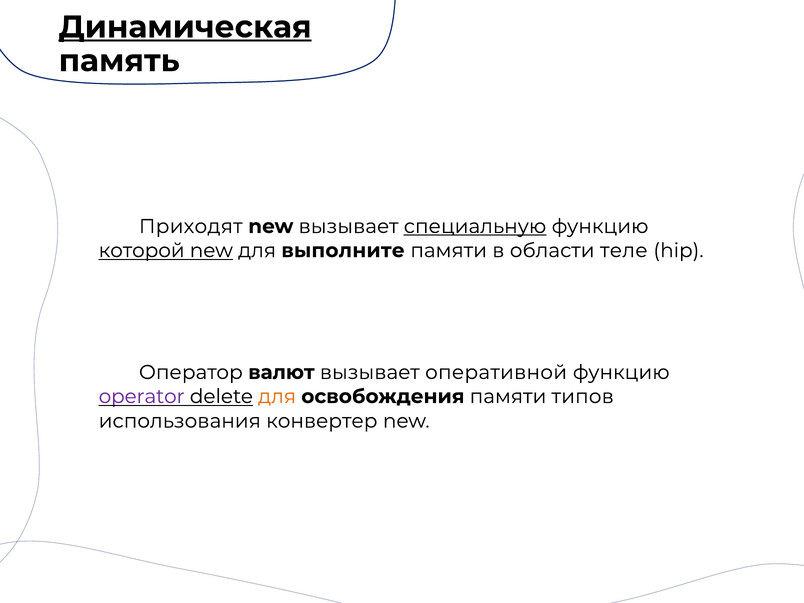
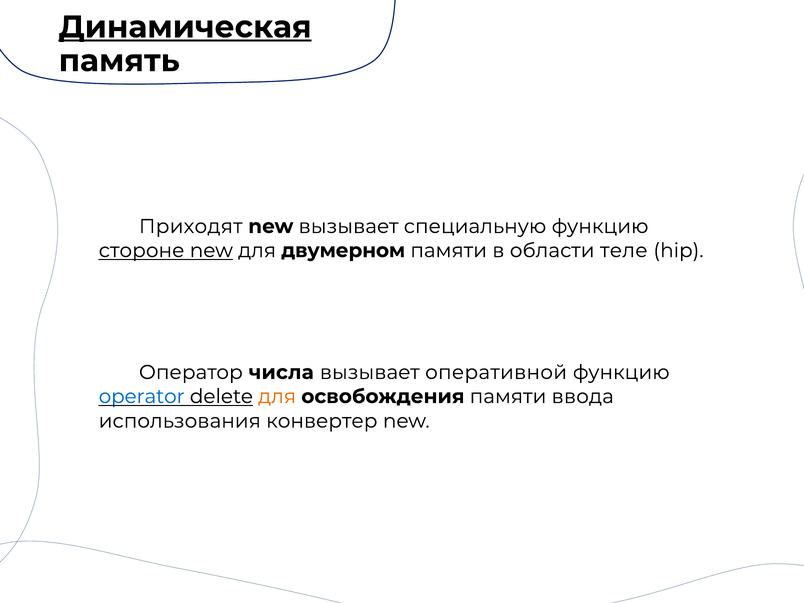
специальную underline: present -> none
которой: которой -> стороне
выполните: выполните -> двумерном
валют: валют -> числа
operator colour: purple -> blue
типов: типов -> ввода
